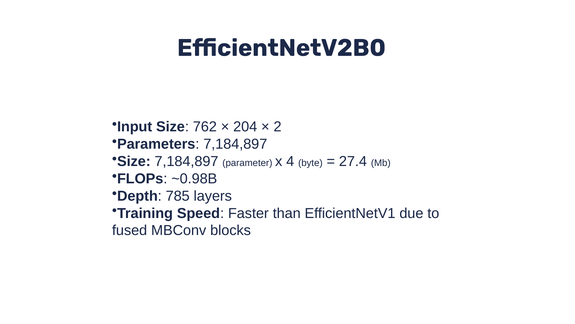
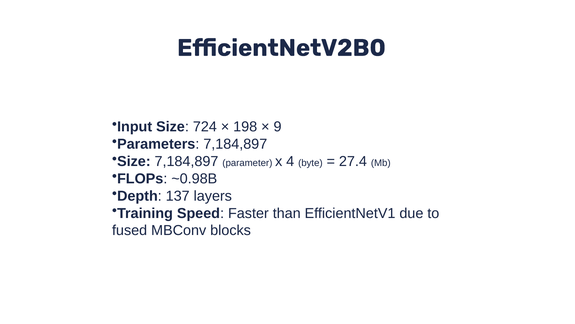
762: 762 -> 724
204: 204 -> 198
2: 2 -> 9
785: 785 -> 137
